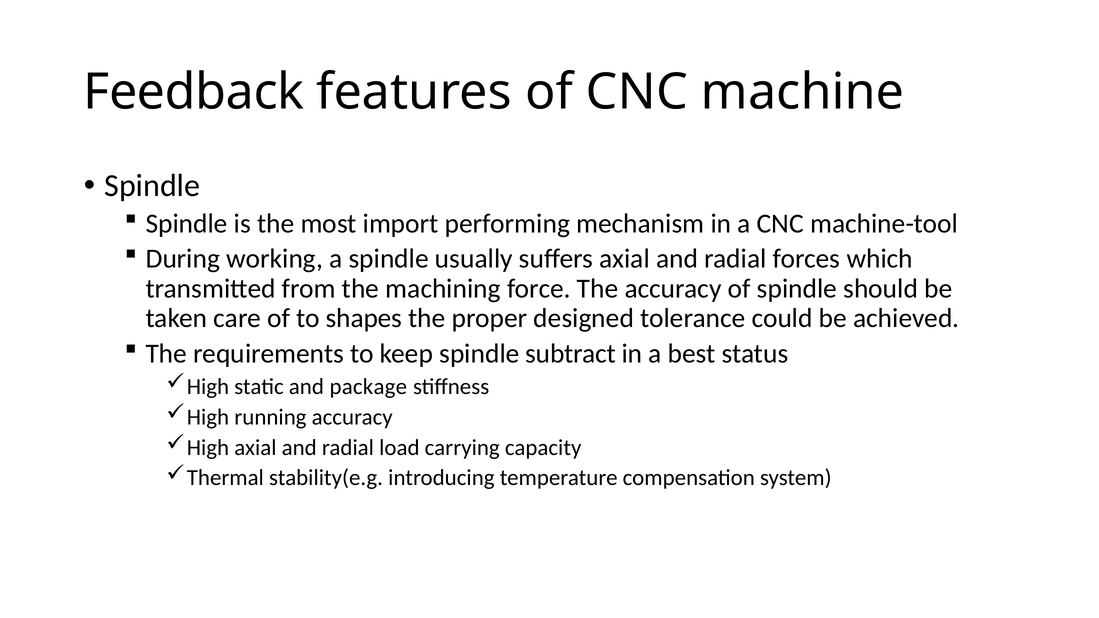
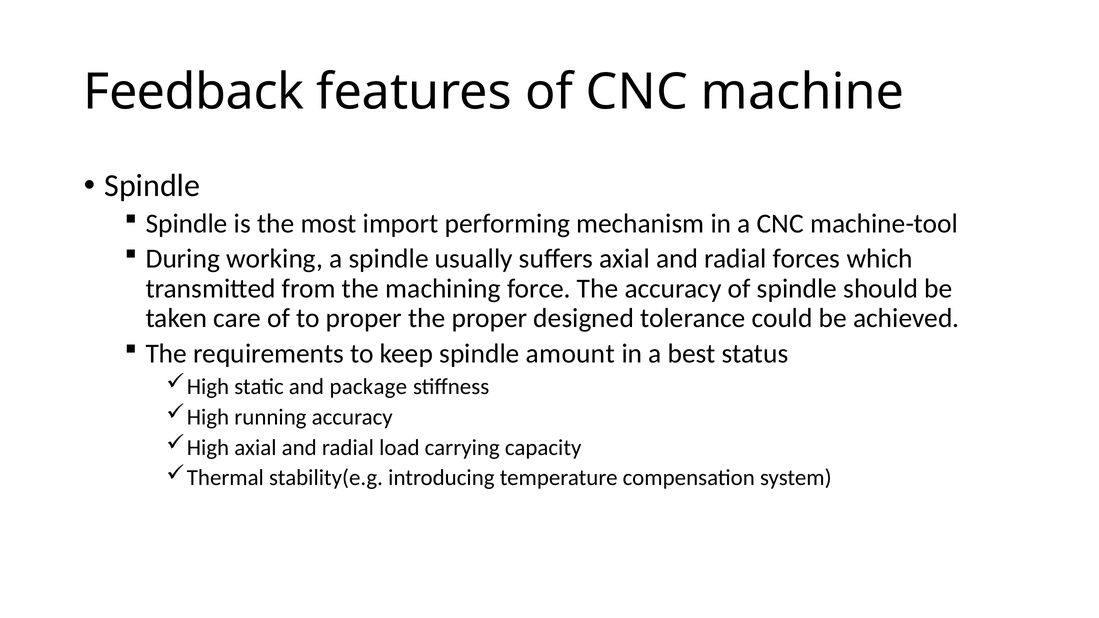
to shapes: shapes -> proper
subtract: subtract -> amount
